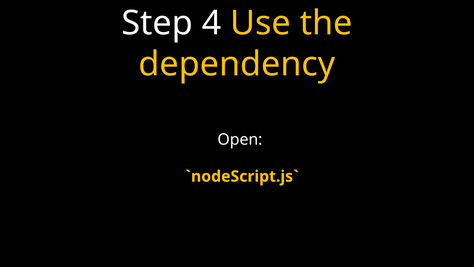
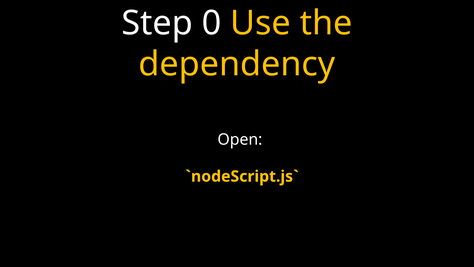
4: 4 -> 0
